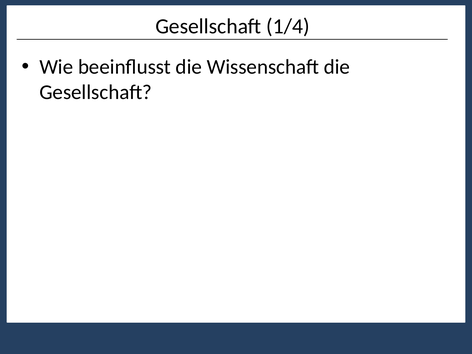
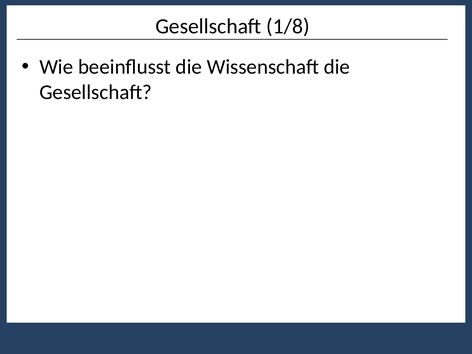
1/4: 1/4 -> 1/8
